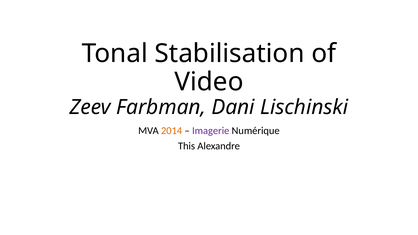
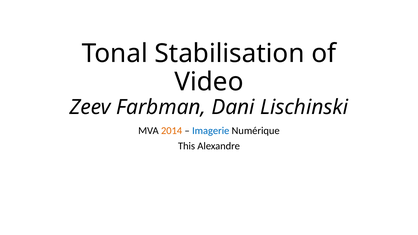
Imagerie colour: purple -> blue
